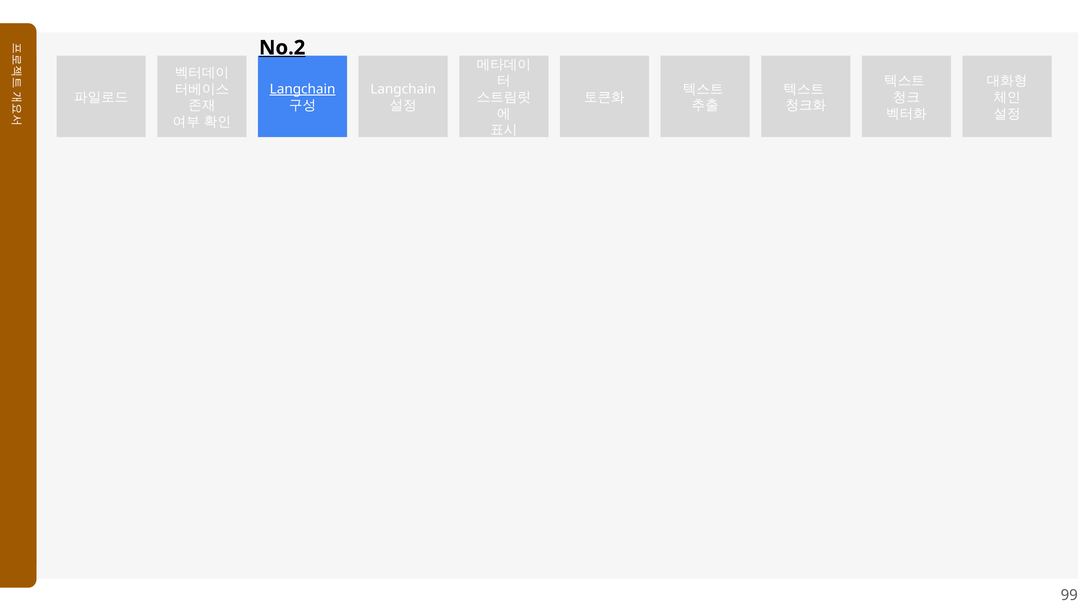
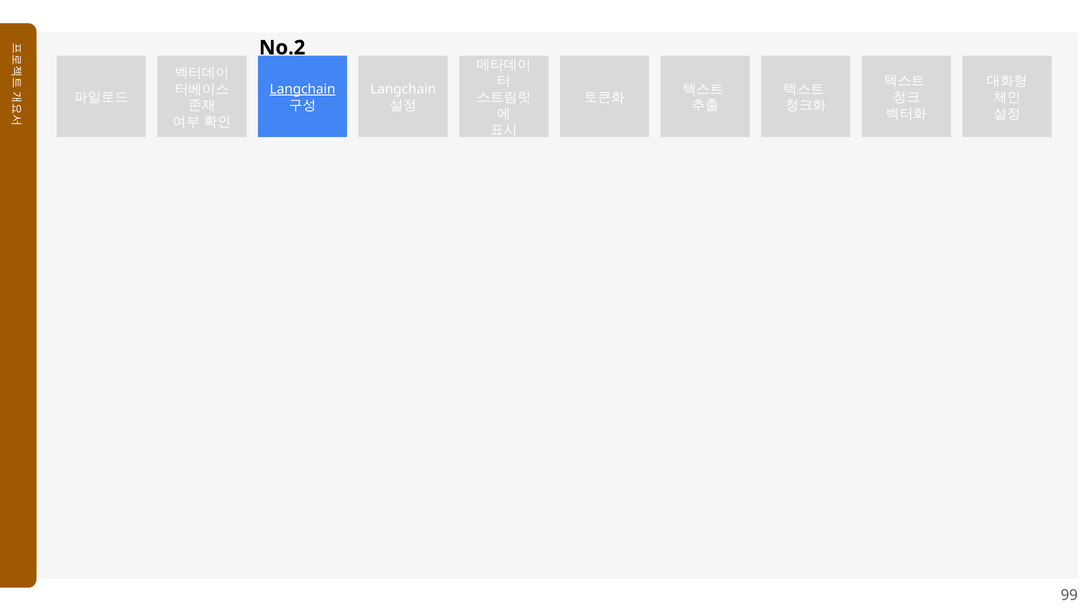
No.2 underline: present -> none
